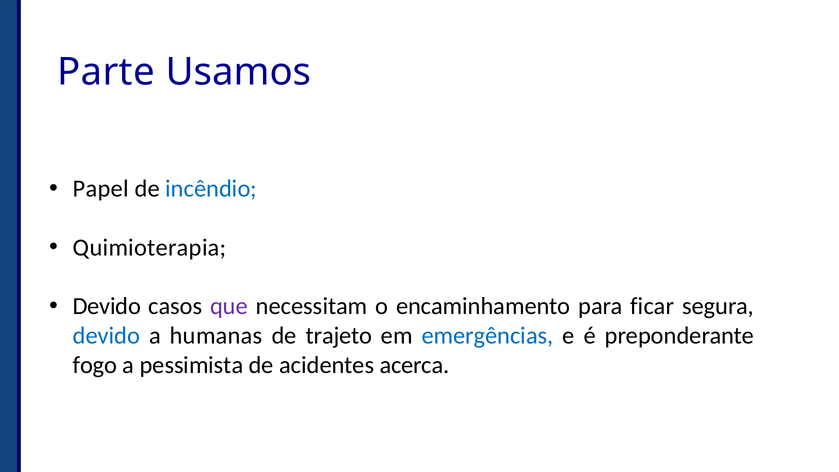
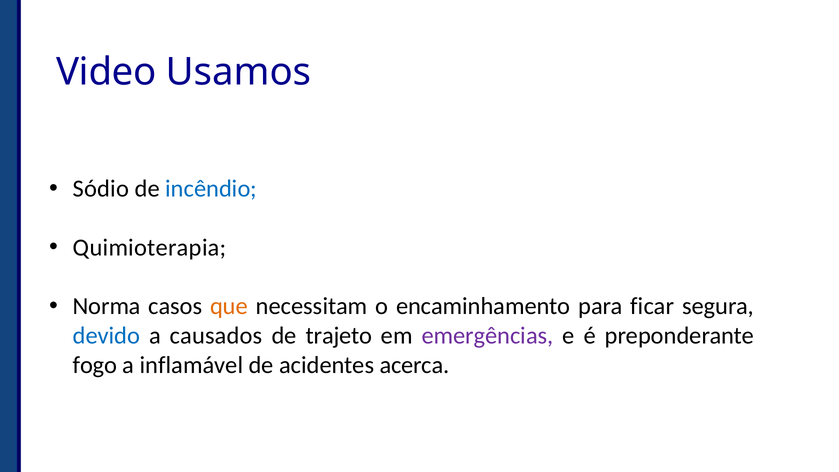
Parte: Parte -> Video
Papel: Papel -> Sódio
Devido at (107, 306): Devido -> Norma
que colour: purple -> orange
humanas: humanas -> causados
emergências colour: blue -> purple
pessimista: pessimista -> inflamável
